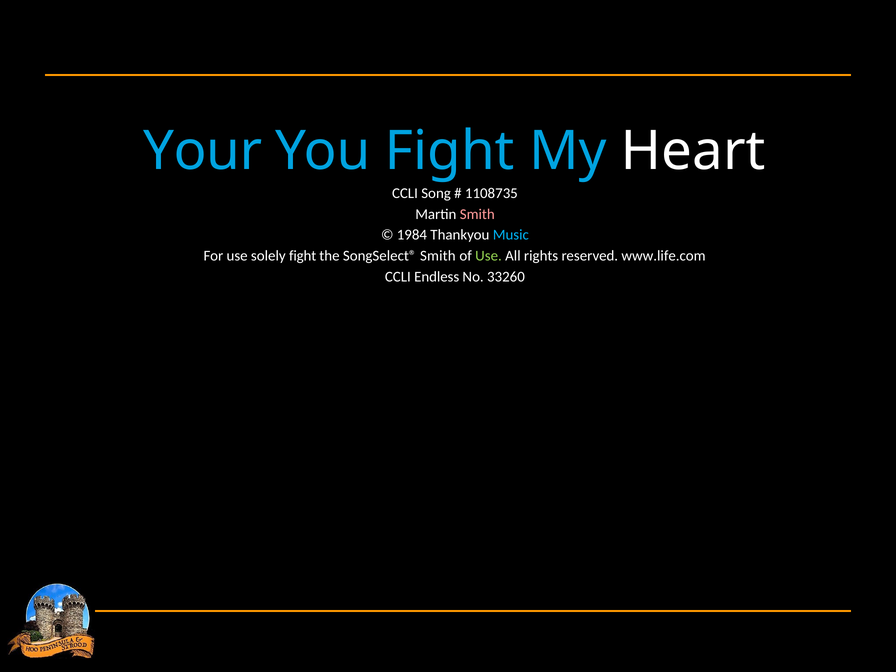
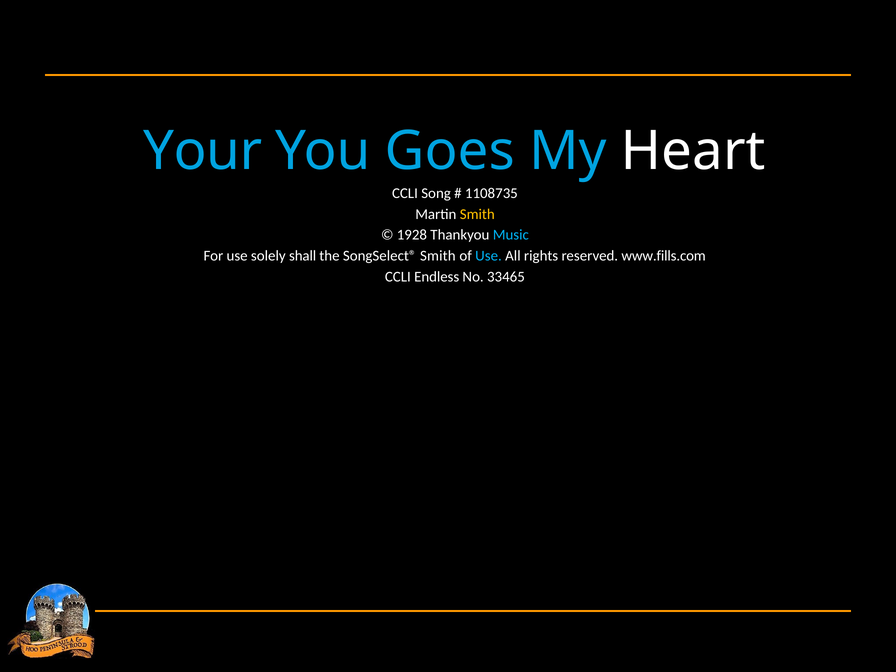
You Fight: Fight -> Goes
Smith at (477, 214) colour: pink -> yellow
1984: 1984 -> 1928
solely fight: fight -> shall
Use at (489, 256) colour: light green -> light blue
www.life.com: www.life.com -> www.fills.com
33260: 33260 -> 33465
